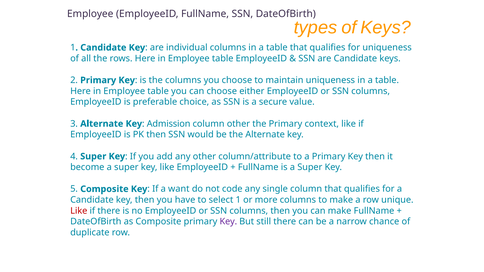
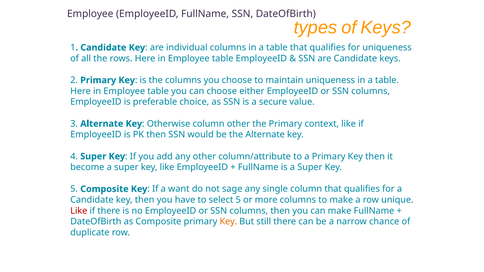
Admission: Admission -> Otherwise
code: code -> sage
select 1: 1 -> 5
Key at (228, 222) colour: purple -> orange
